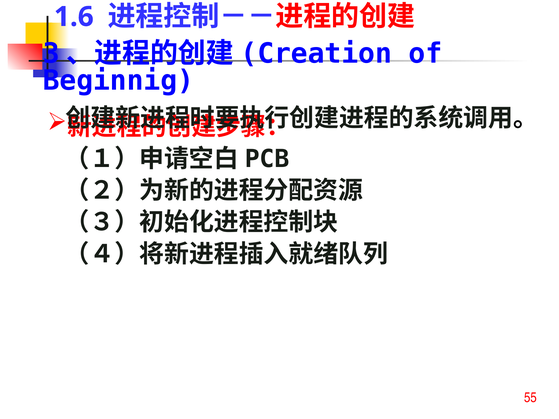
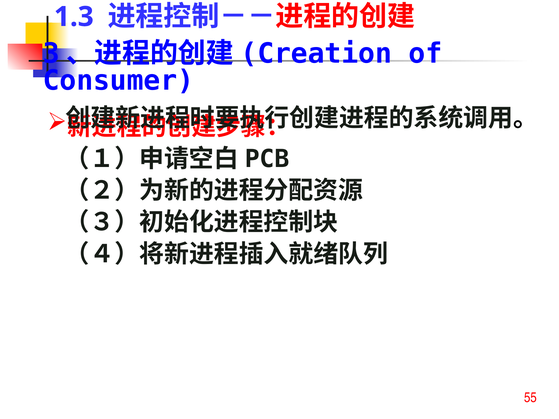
1.6: 1.6 -> 1.3
Beginnig: Beginnig -> Consumer
